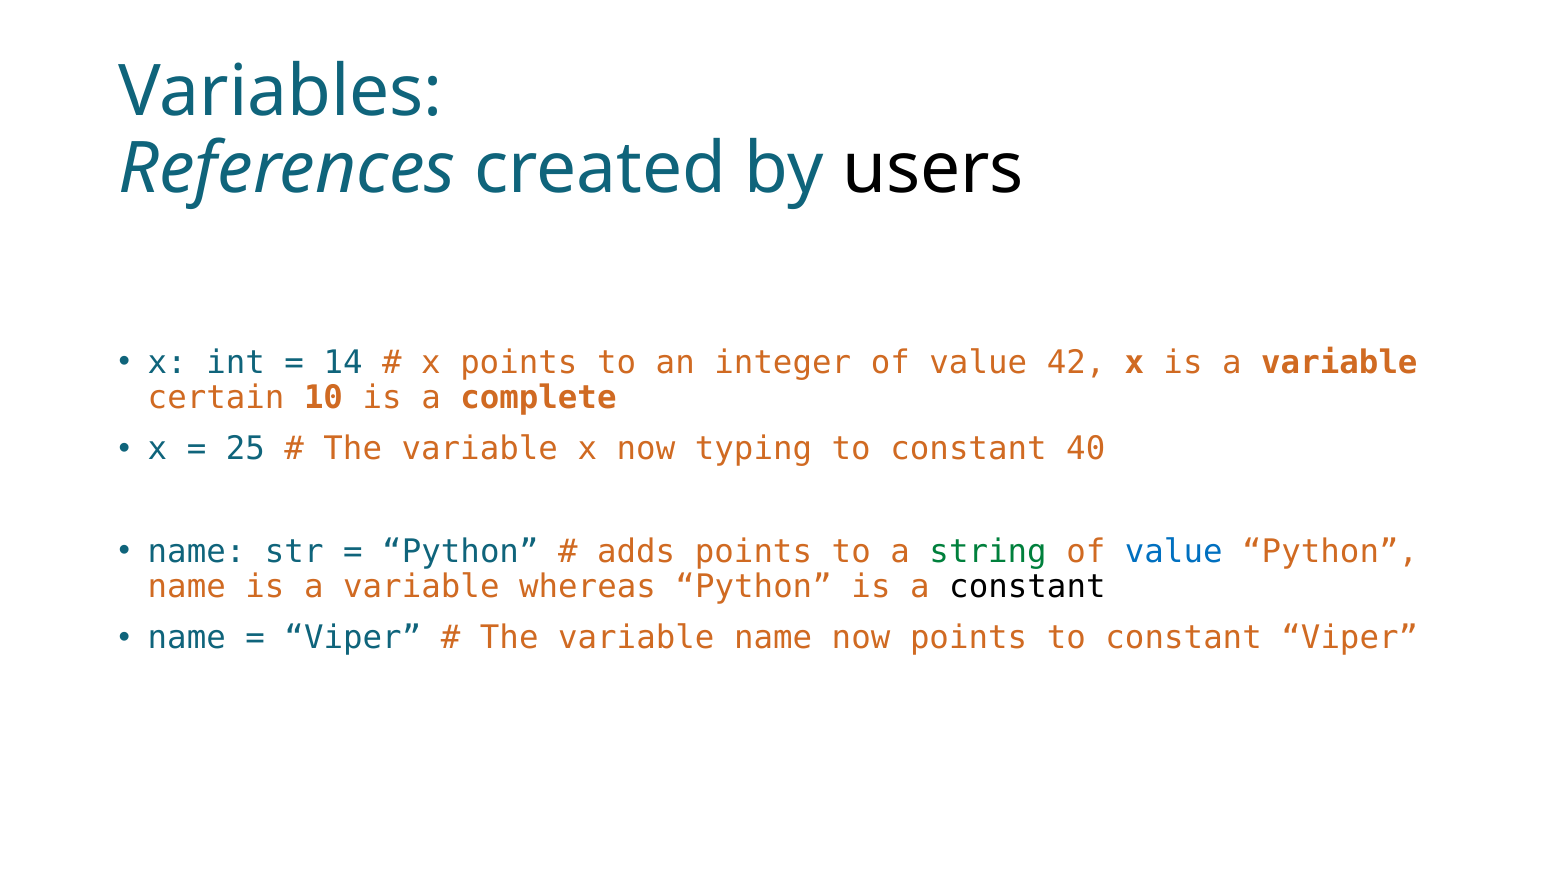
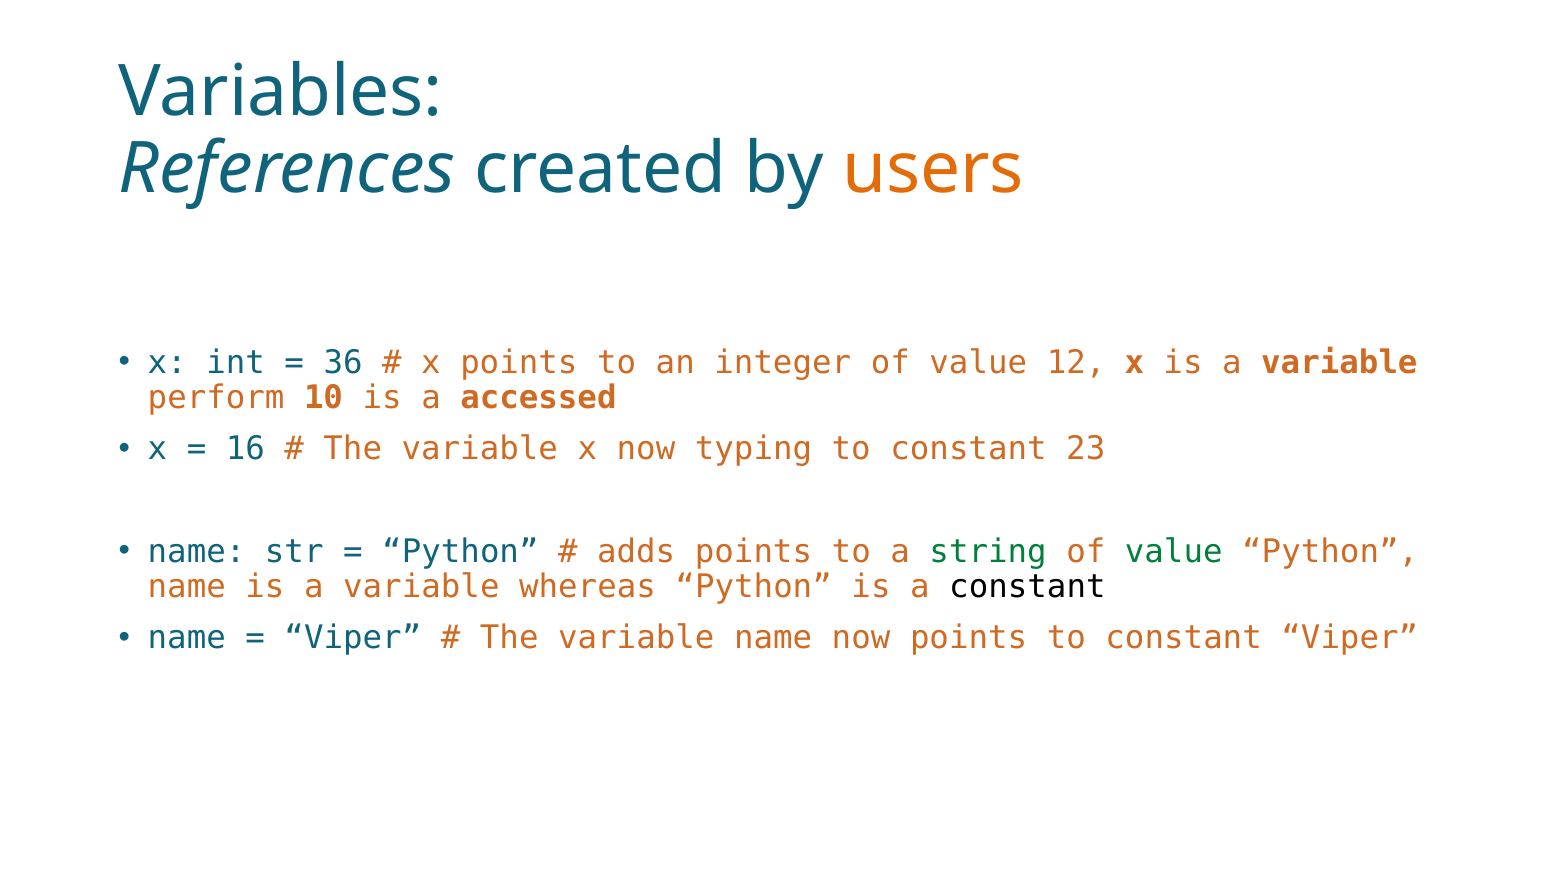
users colour: black -> orange
14: 14 -> 36
42: 42 -> 12
certain: certain -> perform
complete: complete -> accessed
25: 25 -> 16
40: 40 -> 23
value at (1174, 551) colour: blue -> green
